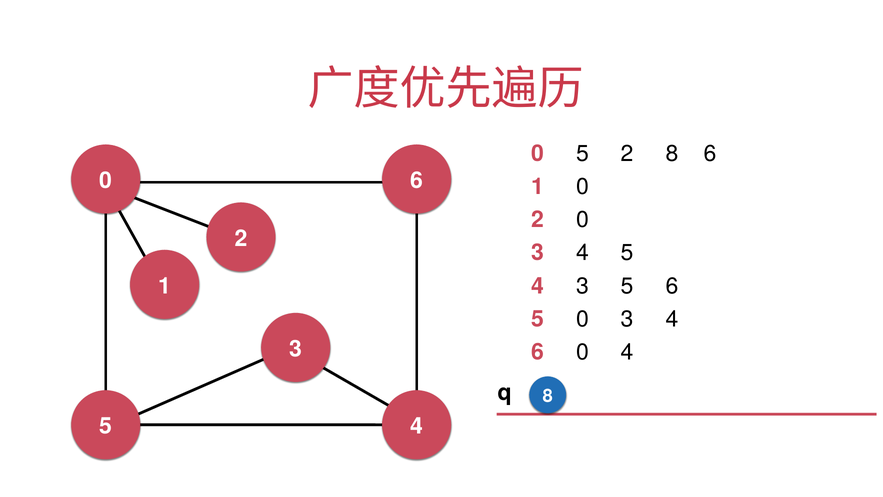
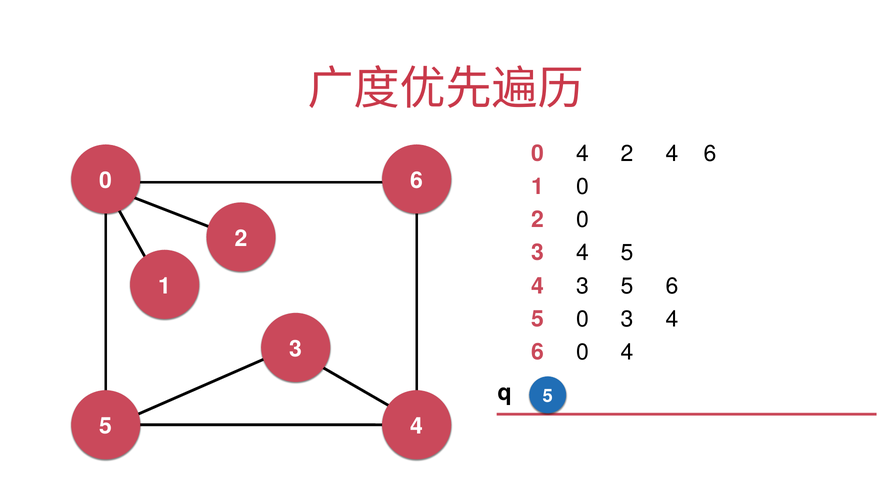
5 at (583, 153): 5 -> 4
2 8: 8 -> 4
8 at (548, 396): 8 -> 5
